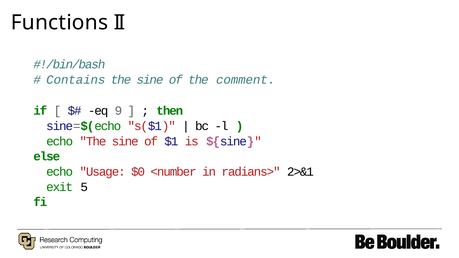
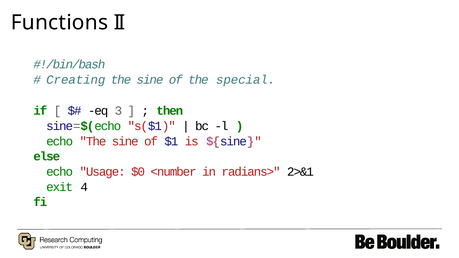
Contains: Contains -> Creating
comment: comment -> special
9: 9 -> 3
5: 5 -> 4
